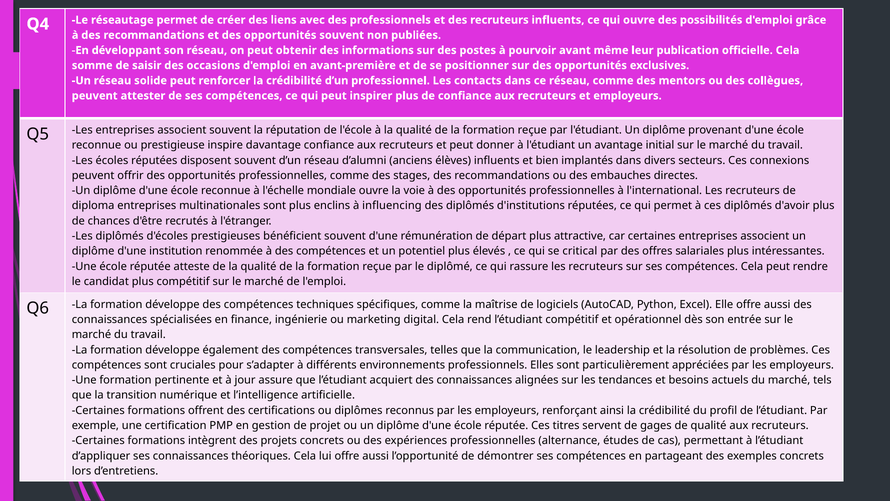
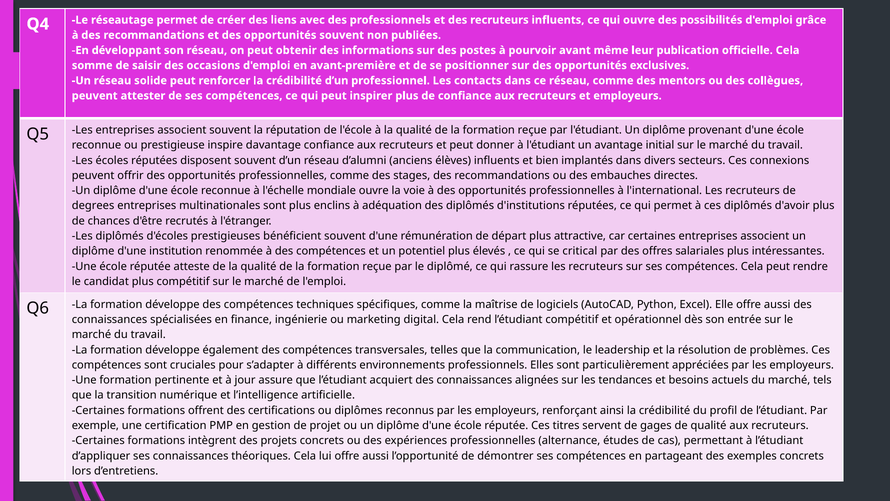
diploma: diploma -> degrees
influencing: influencing -> adéquation
